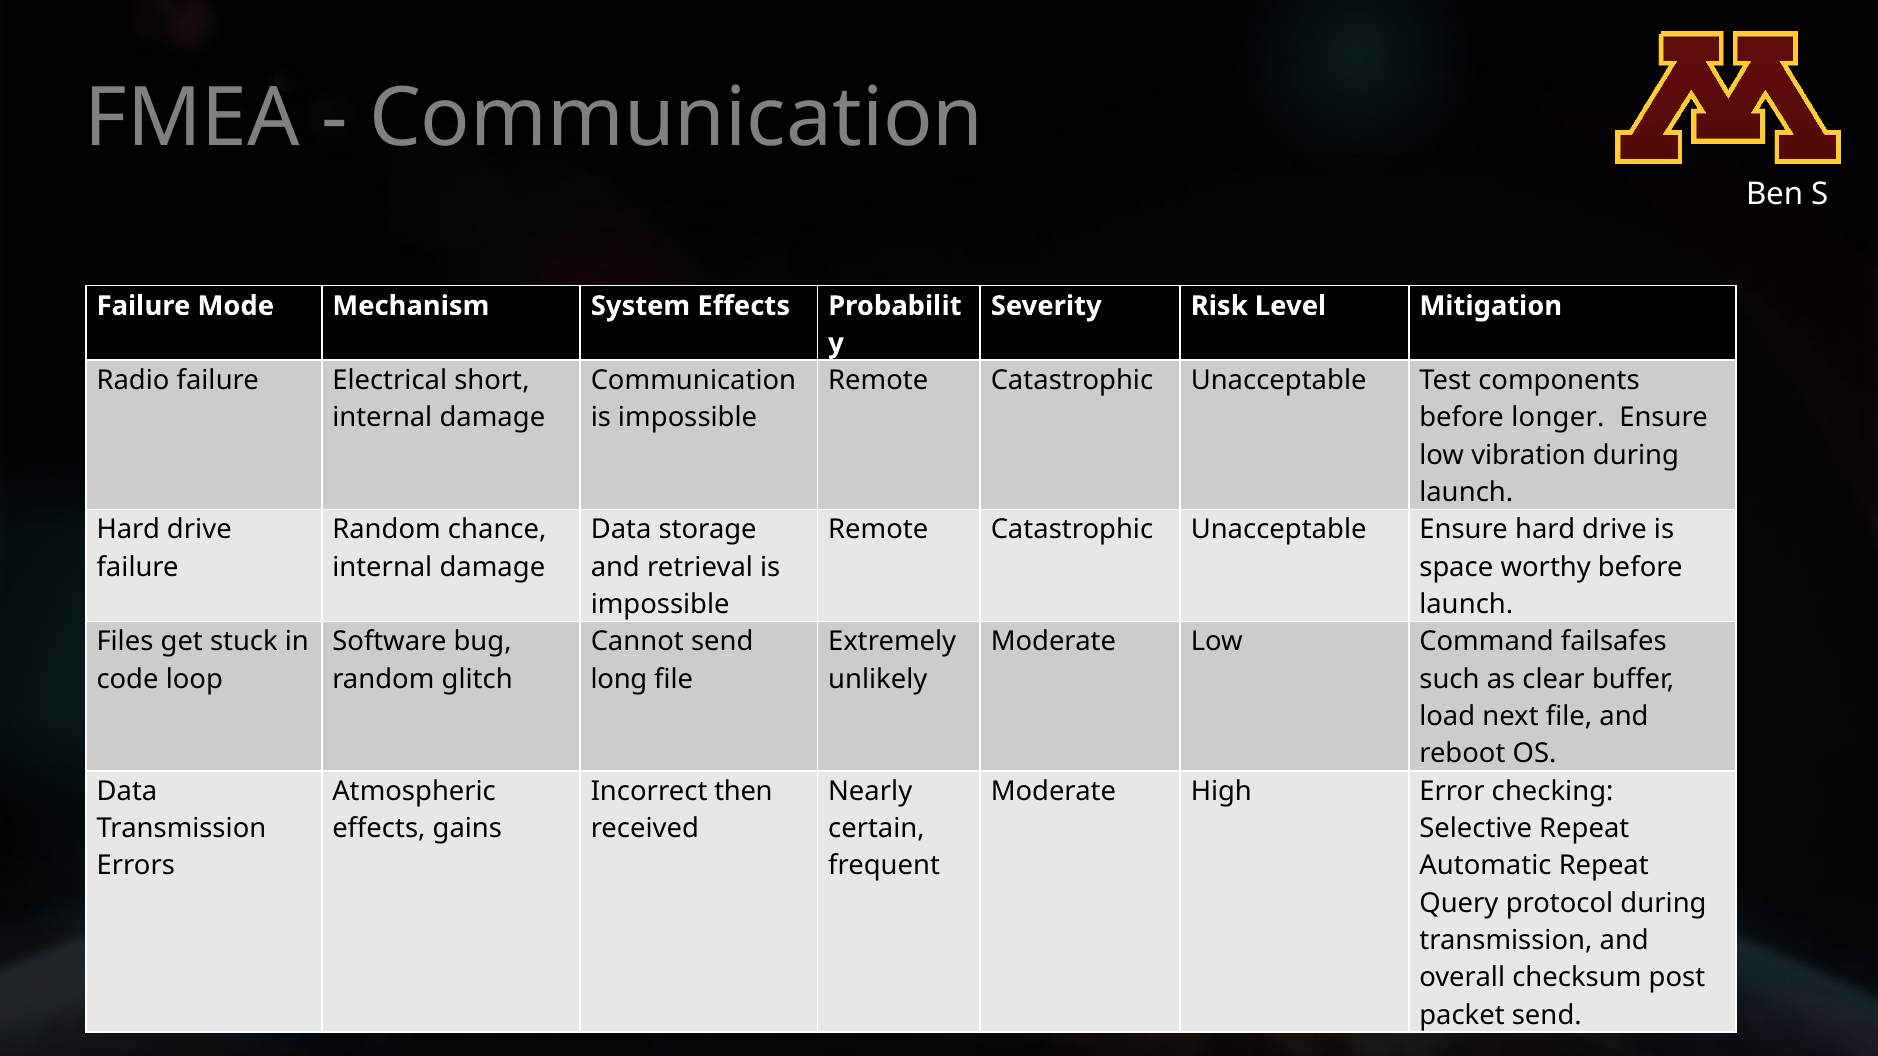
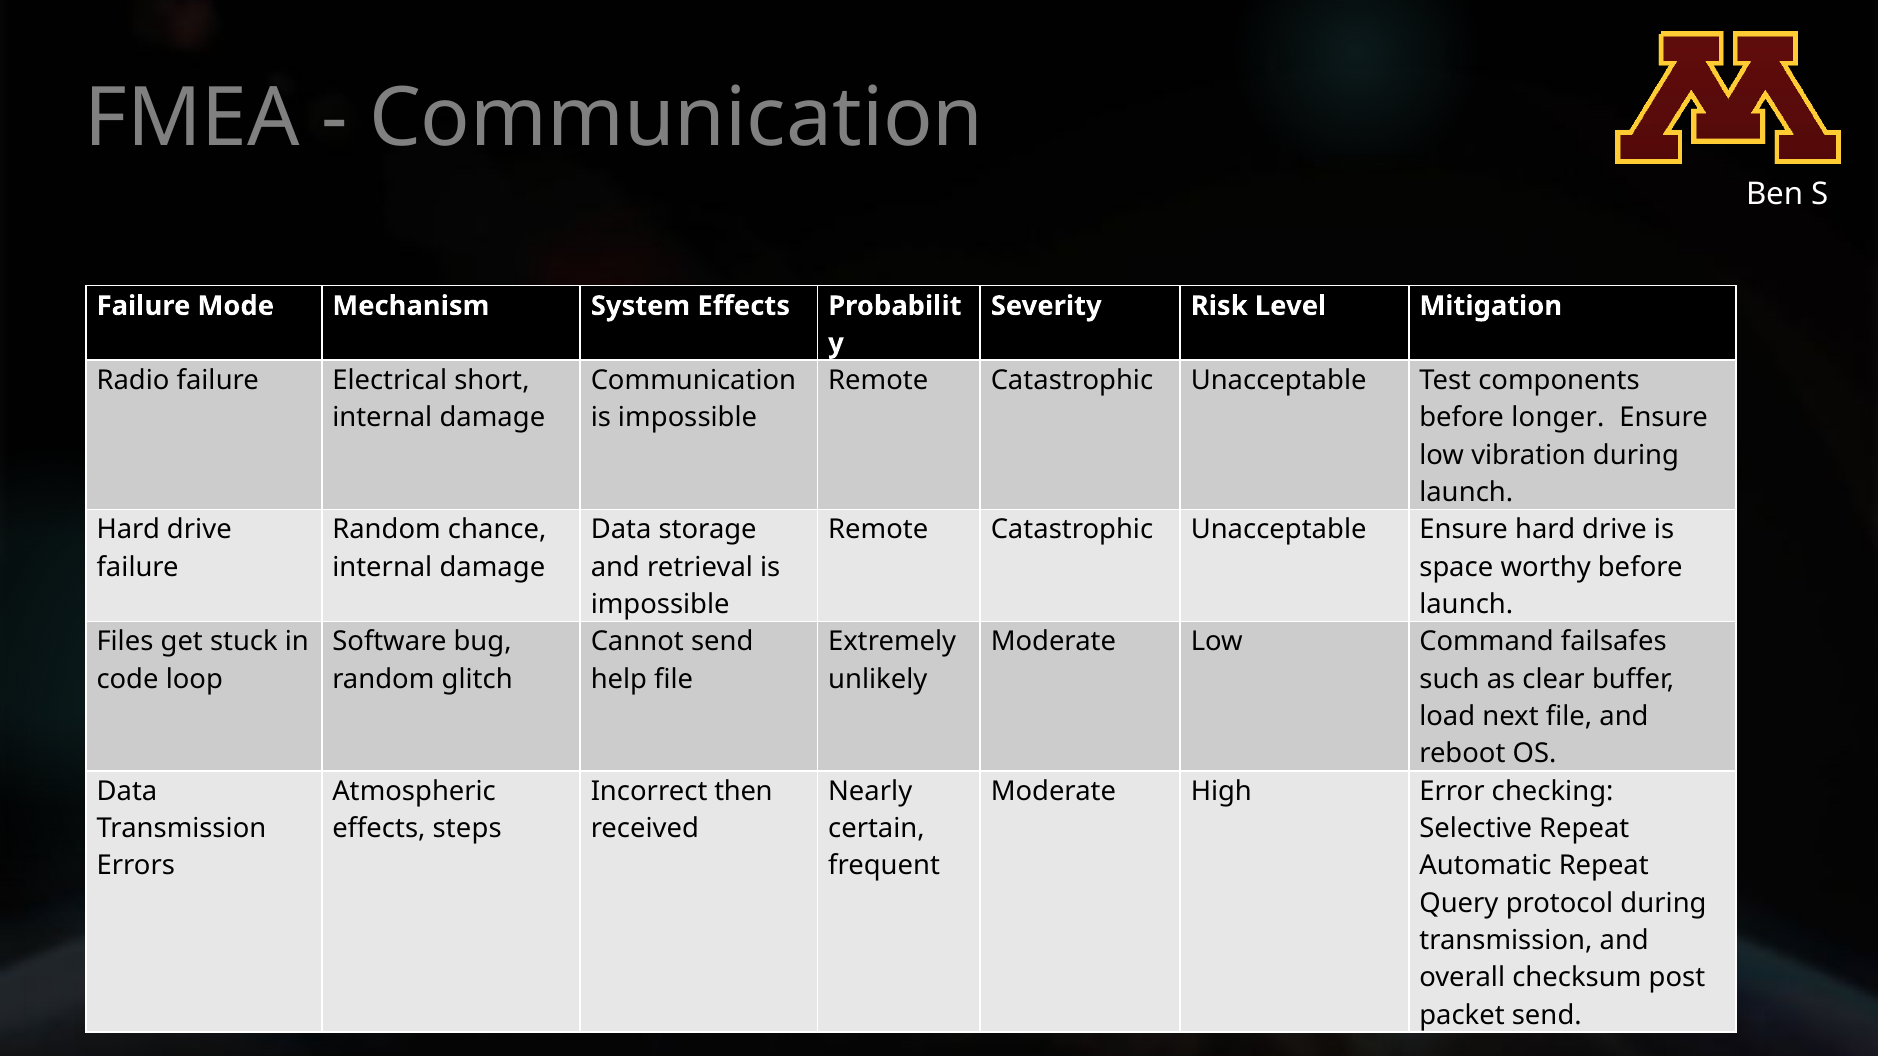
long: long -> help
gains: gains -> steps
